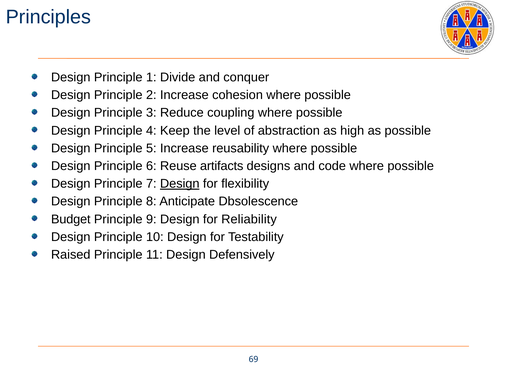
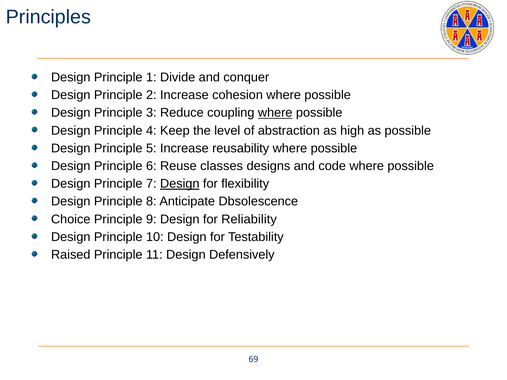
where at (275, 113) underline: none -> present
artifacts: artifacts -> classes
Budget: Budget -> Choice
